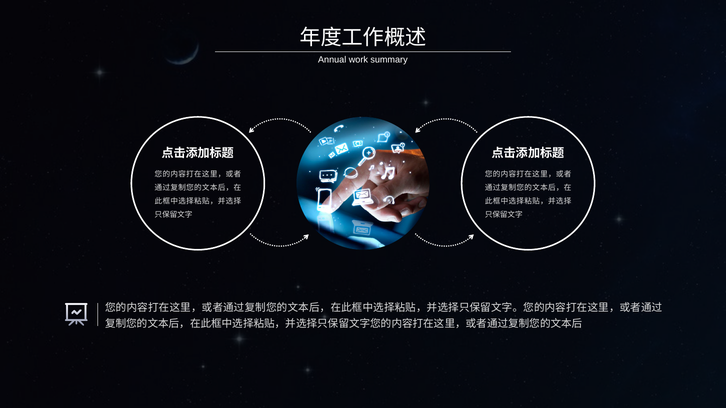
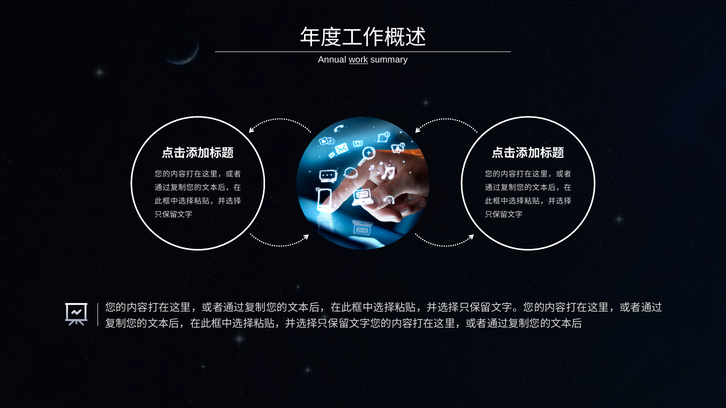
work underline: none -> present
